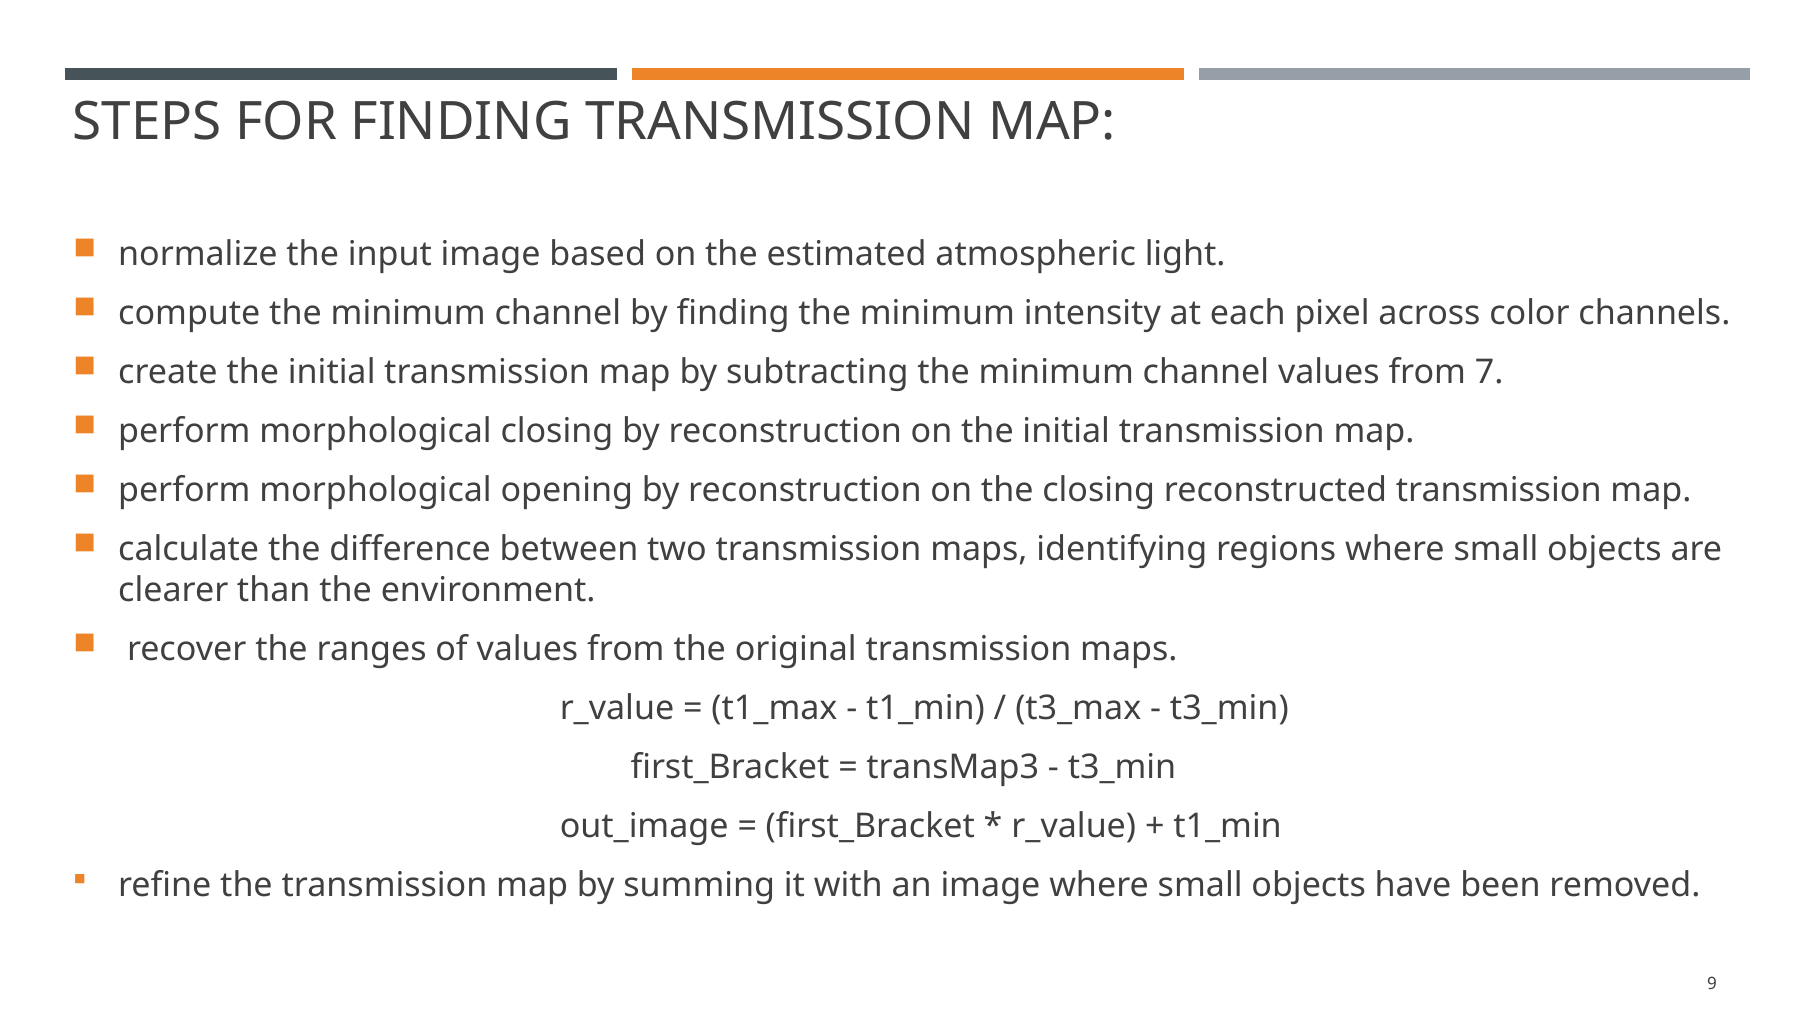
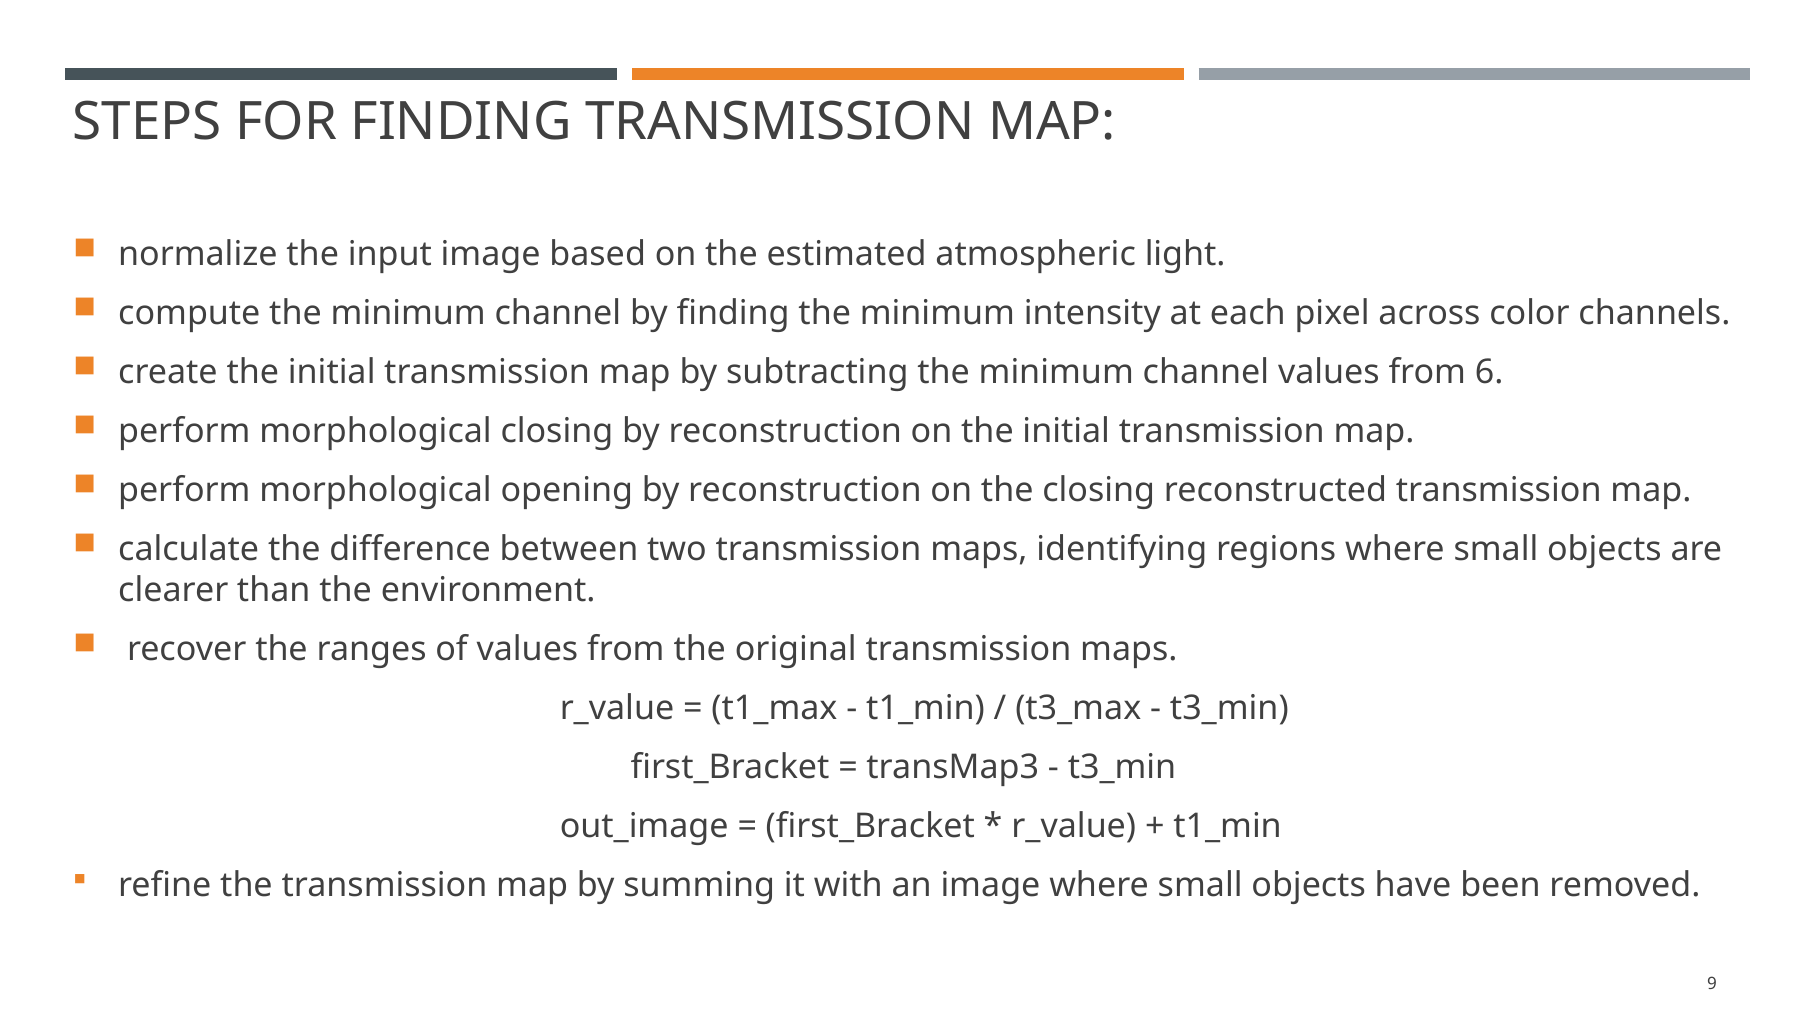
7: 7 -> 6
